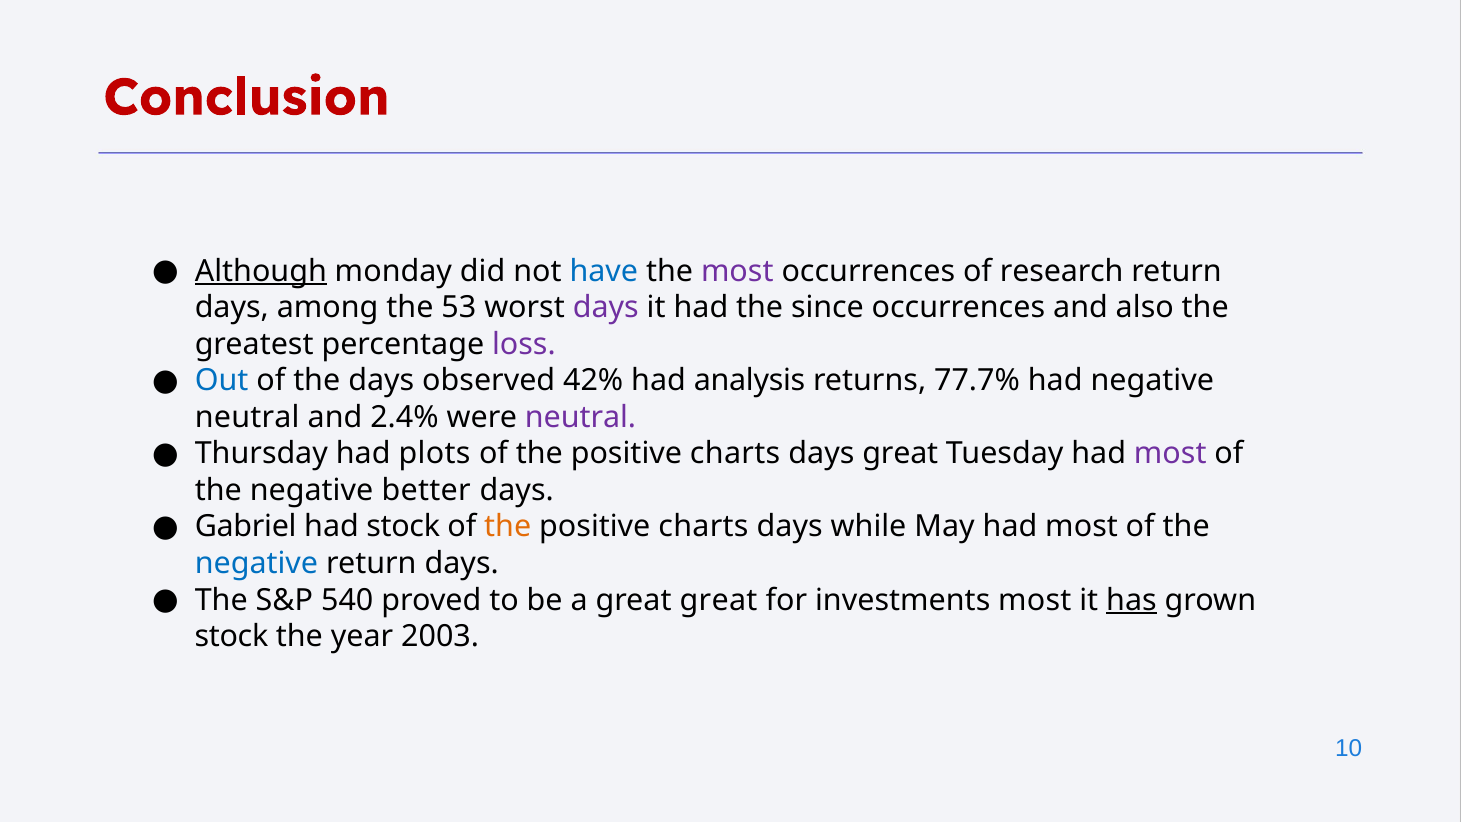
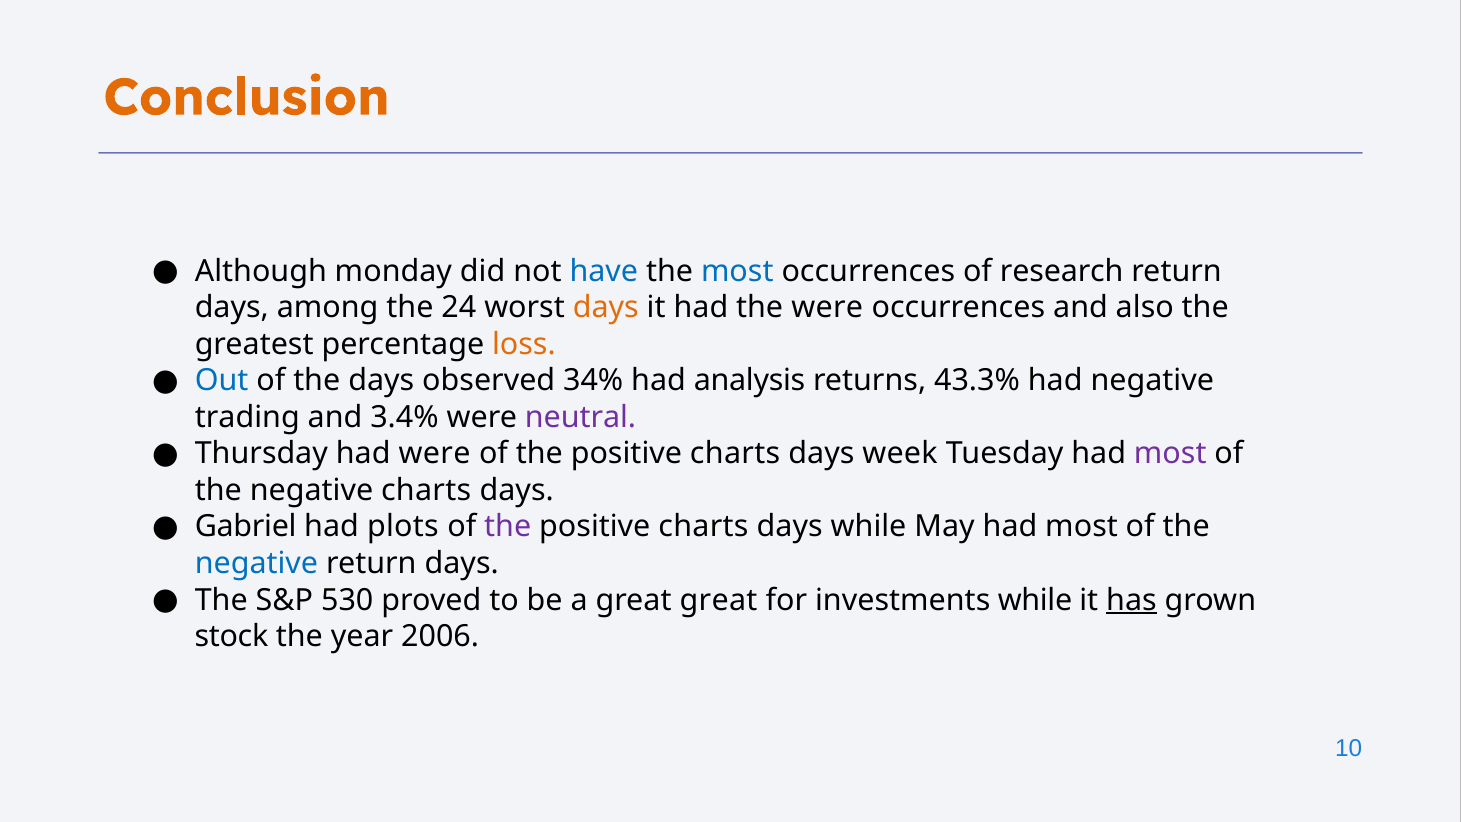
Conclusion colour: red -> orange
Although underline: present -> none
most at (737, 271) colour: purple -> blue
53: 53 -> 24
days at (606, 307) colour: purple -> orange
the since: since -> were
loss colour: purple -> orange
42%: 42% -> 34%
77.7%: 77.7% -> 43.3%
neutral at (247, 417): neutral -> trading
2.4%: 2.4% -> 3.4%
had plots: plots -> were
days great: great -> week
negative better: better -> charts
had stock: stock -> plots
the at (508, 527) colour: orange -> purple
540: 540 -> 530
investments most: most -> while
2003: 2003 -> 2006
